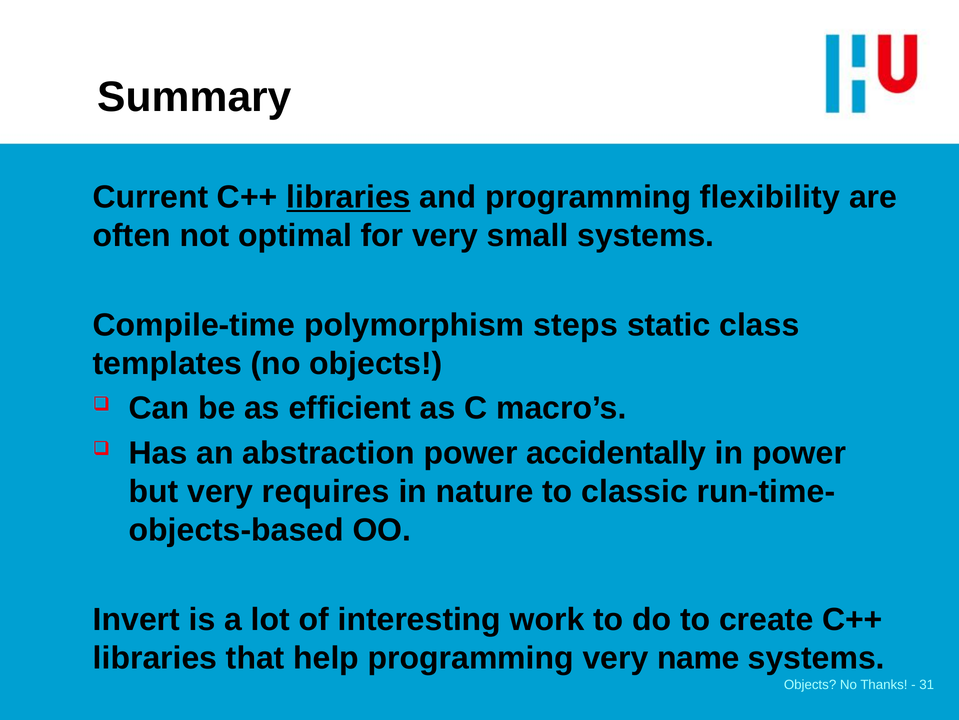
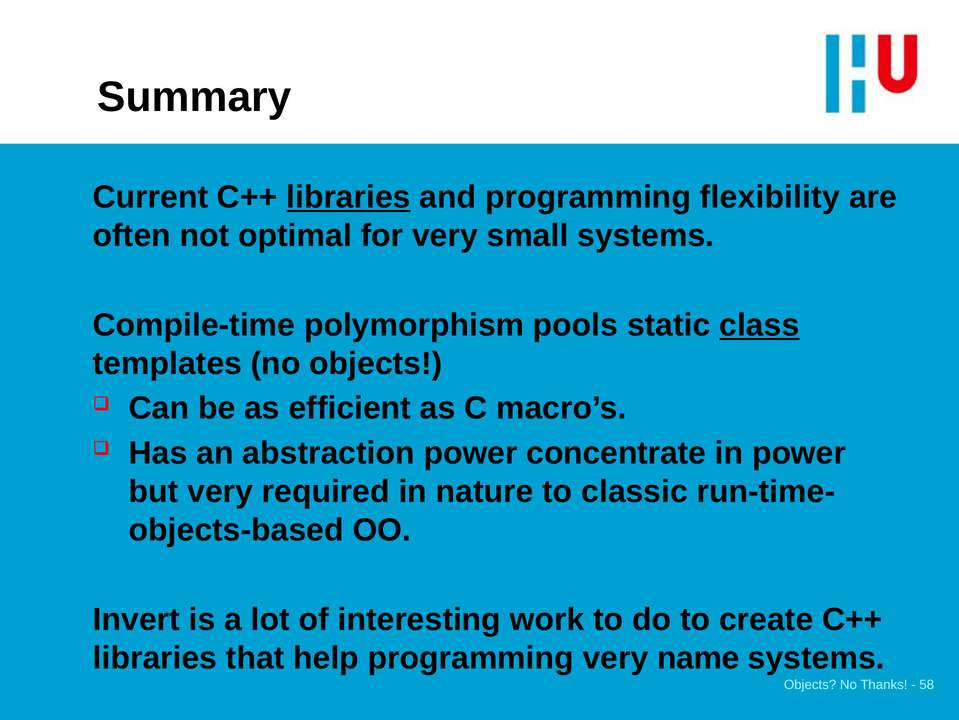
steps: steps -> pools
class underline: none -> present
accidentally: accidentally -> concentrate
requires: requires -> required
31: 31 -> 58
